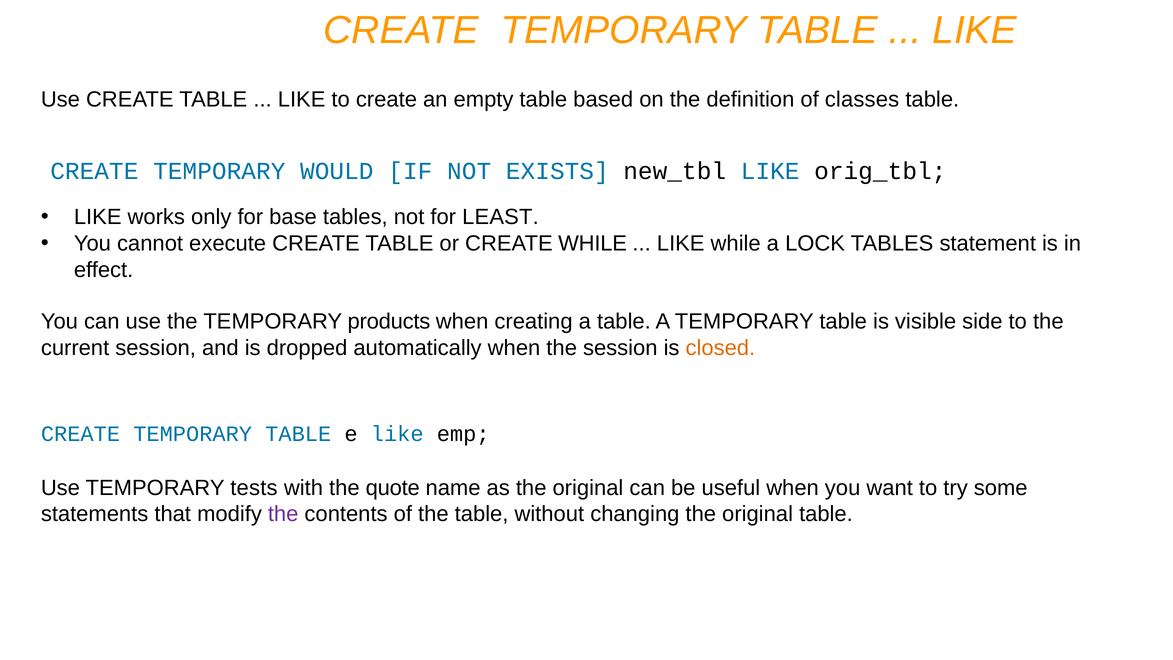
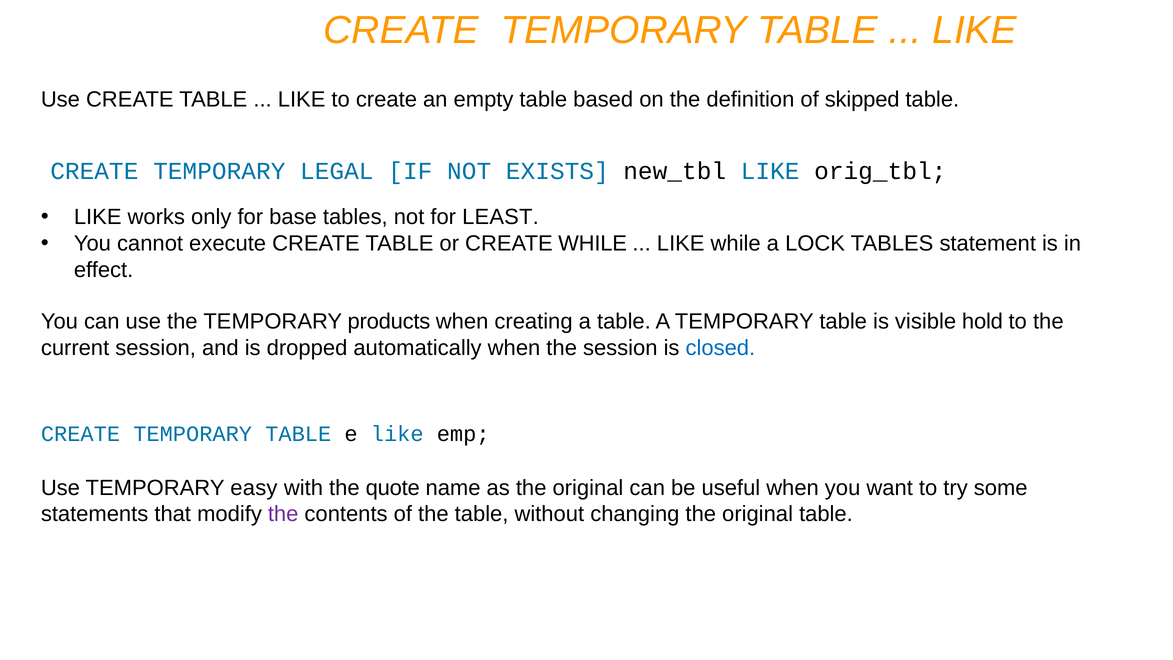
classes: classes -> skipped
WOULD: WOULD -> LEGAL
side: side -> hold
closed colour: orange -> blue
tests: tests -> easy
